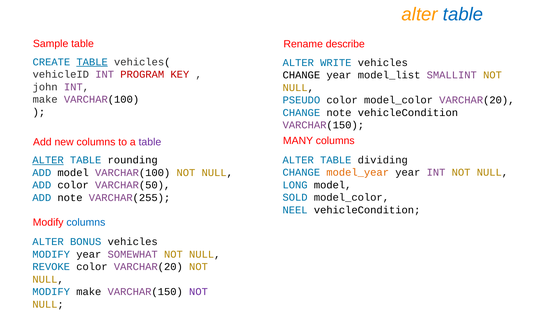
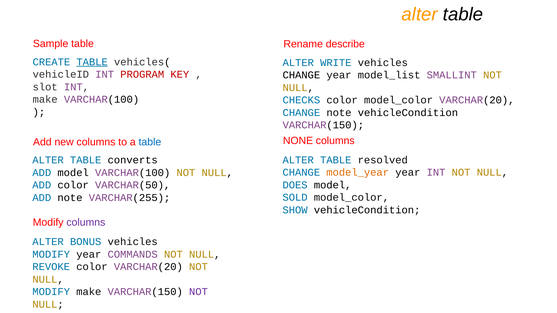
table at (463, 14) colour: blue -> black
john: john -> slot
PSEUDO: PSEUDO -> CHECKS
MANY: MANY -> NONE
table at (150, 142) colour: purple -> blue
ALTER at (48, 160) underline: present -> none
rounding: rounding -> converts
dividing: dividing -> resolved
LONG: LONG -> DOES
NEEL: NEEL -> SHOW
columns at (86, 223) colour: blue -> purple
SOMEWHAT: SOMEWHAT -> COMMANDS
